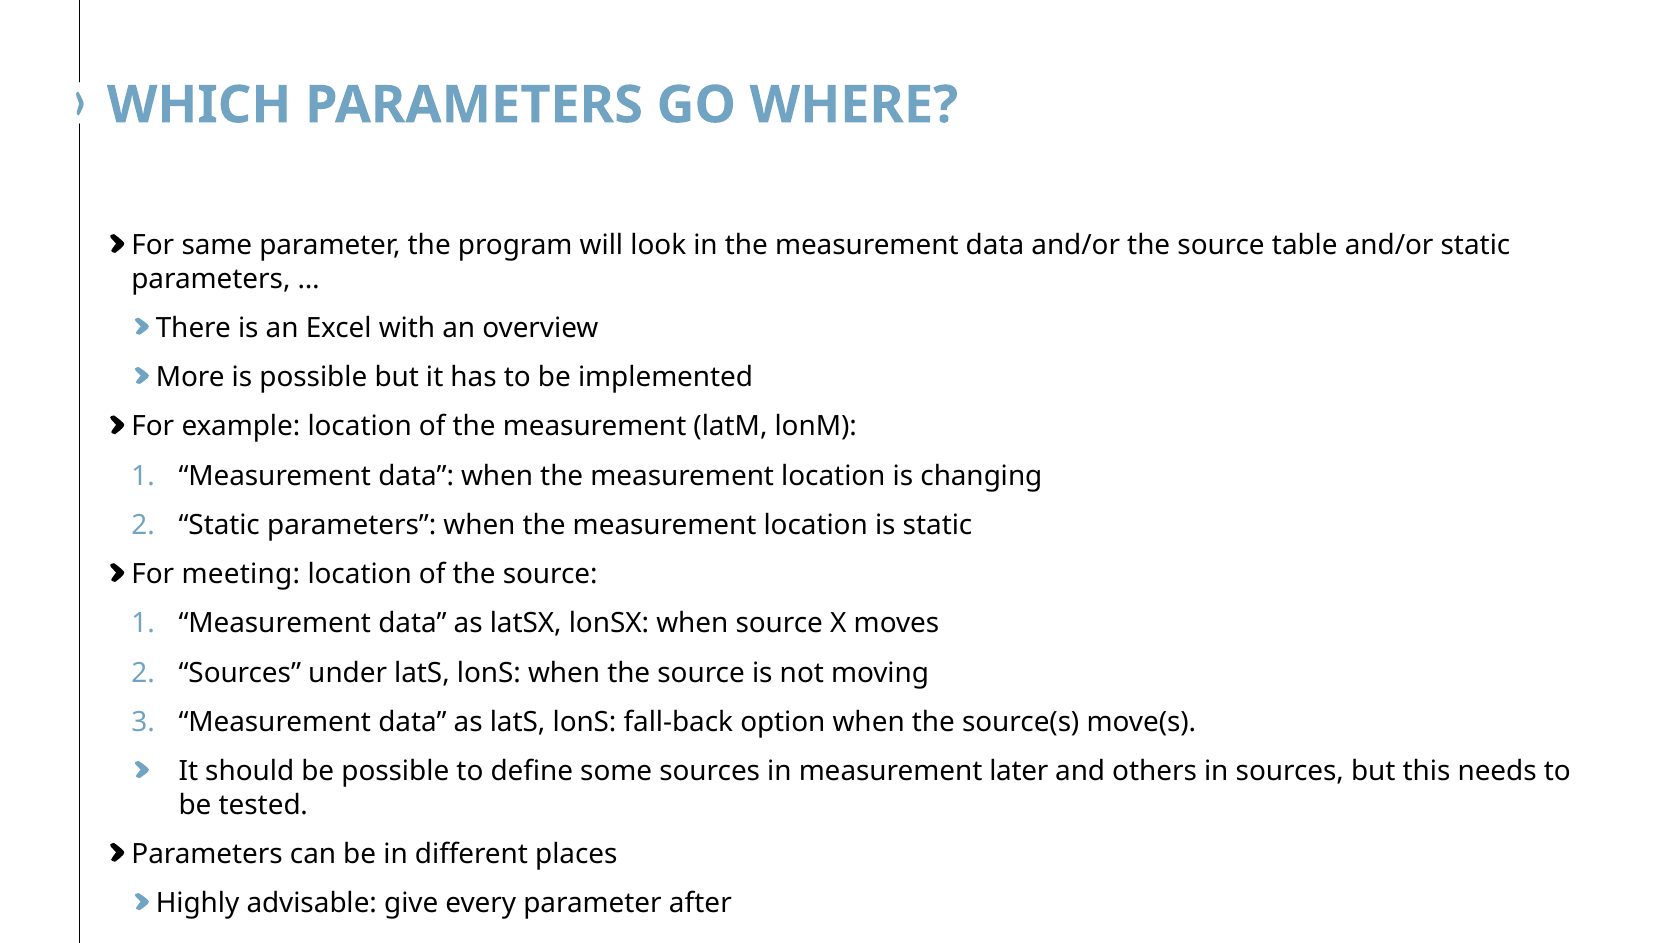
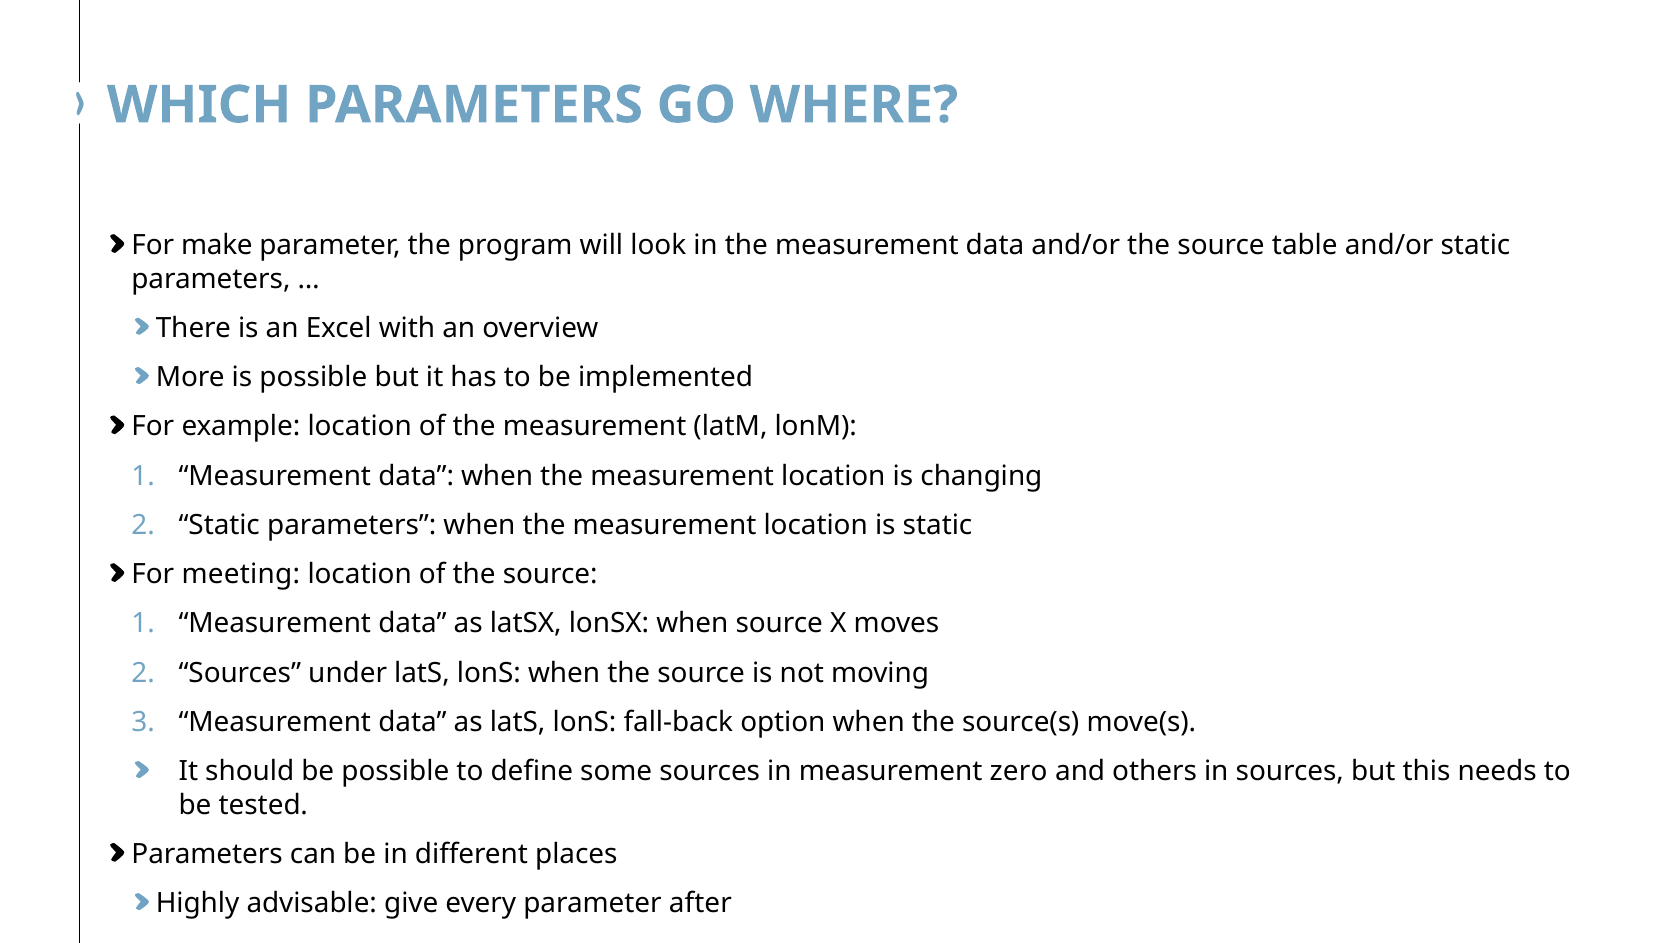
same: same -> make
later: later -> zero
